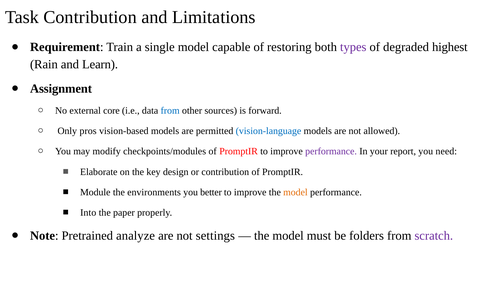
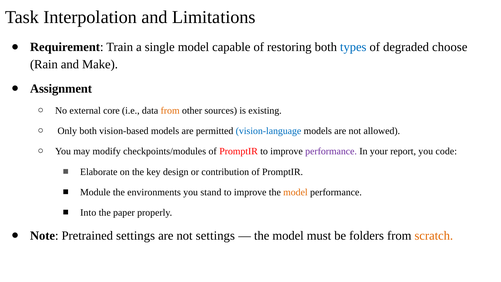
Task Contribution: Contribution -> Interpolation
types colour: purple -> blue
highest: highest -> choose
Learn: Learn -> Make
from at (170, 110) colour: blue -> orange
forward: forward -> existing
Only pros: pros -> both
need: need -> code
better: better -> stand
Pretrained analyze: analyze -> settings
scratch colour: purple -> orange
